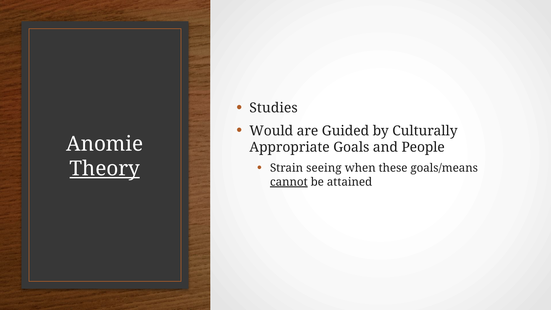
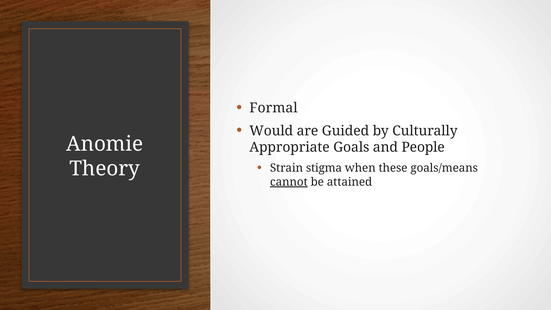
Studies: Studies -> Formal
seeing: seeing -> stigma
Theory underline: present -> none
